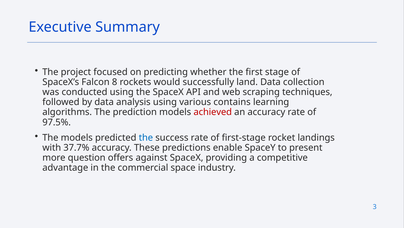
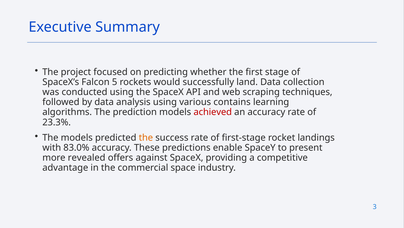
8: 8 -> 5
97.5%: 97.5% -> 23.3%
the at (146, 137) colour: blue -> orange
37.7%: 37.7% -> 83.0%
question: question -> revealed
